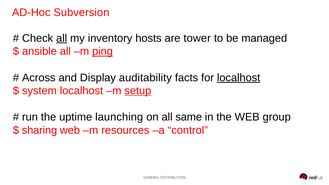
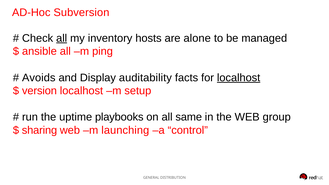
tower: tower -> alone
ping underline: present -> none
Across: Across -> Avoids
system: system -> version
setup underline: present -> none
launching: launching -> playbooks
resources: resources -> launching
